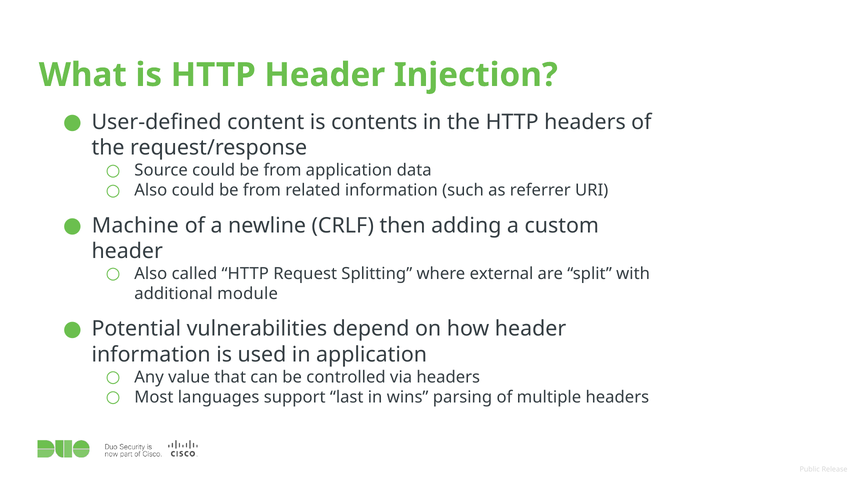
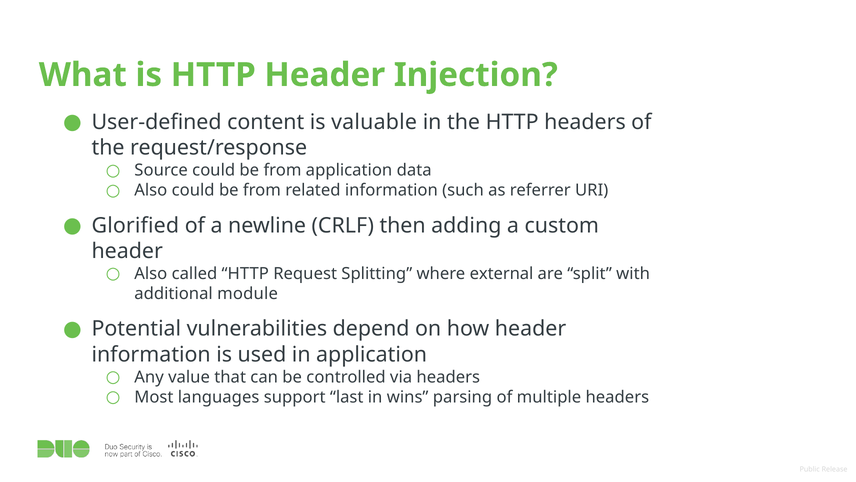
contents: contents -> valuable
Machine: Machine -> Glorified
